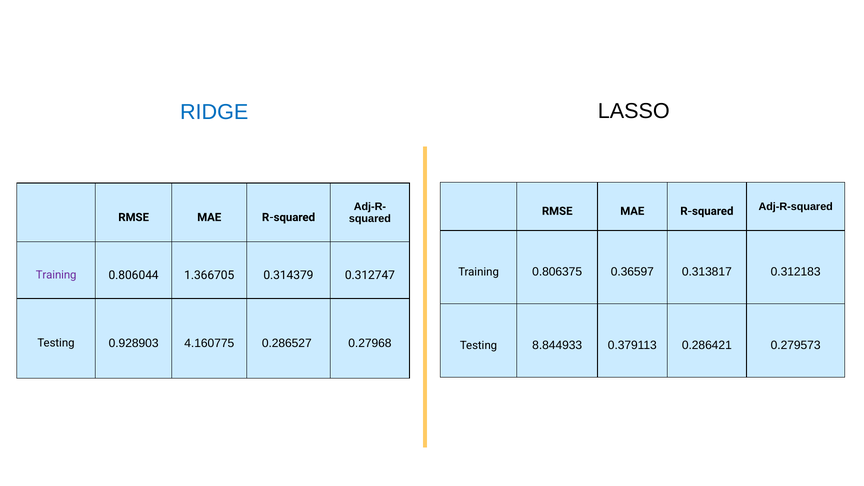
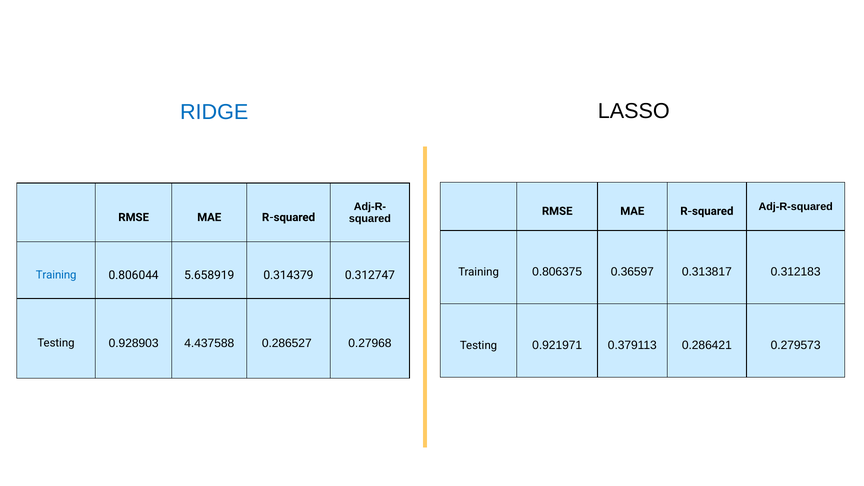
Training at (56, 275) colour: purple -> blue
1.366705: 1.366705 -> 5.658919
4.160775: 4.160775 -> 4.437588
8.844933: 8.844933 -> 0.921971
